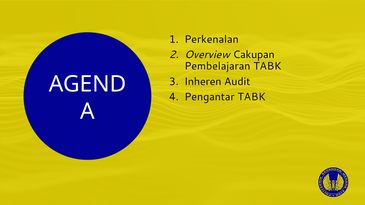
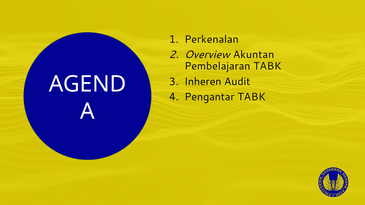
Cakupan: Cakupan -> Akuntan
